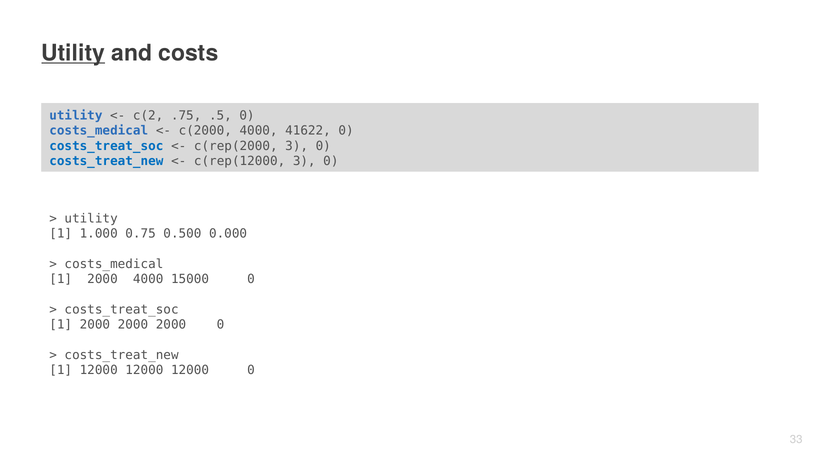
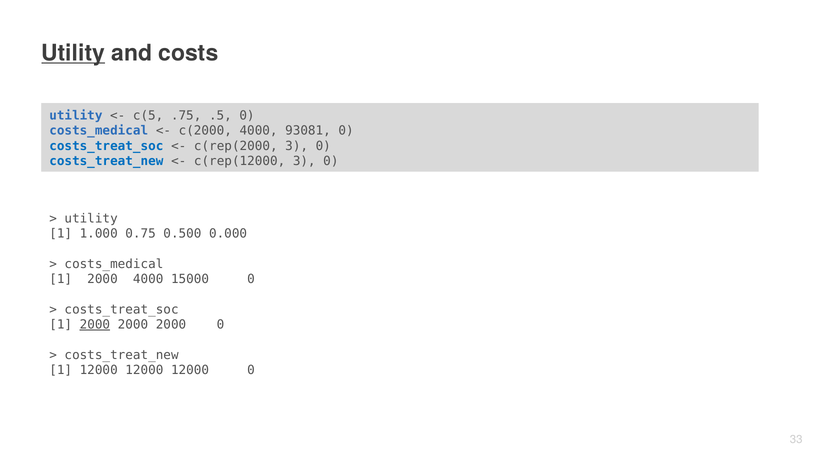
c(2: c(2 -> c(5
41622: 41622 -> 93081
2000 at (95, 325) underline: none -> present
